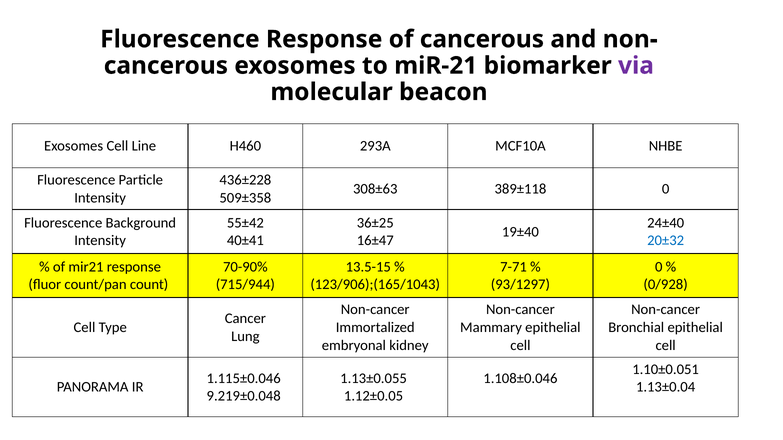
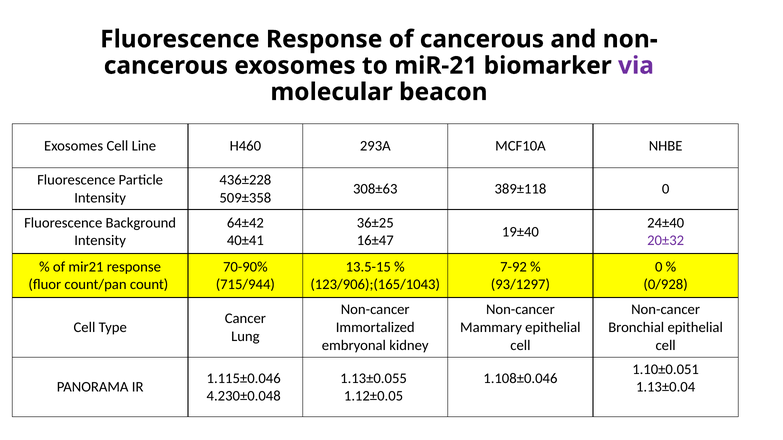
55±42: 55±42 -> 64±42
20±32 colour: blue -> purple
7-71: 7-71 -> 7-92
9.219±0.048: 9.219±0.048 -> 4.230±0.048
